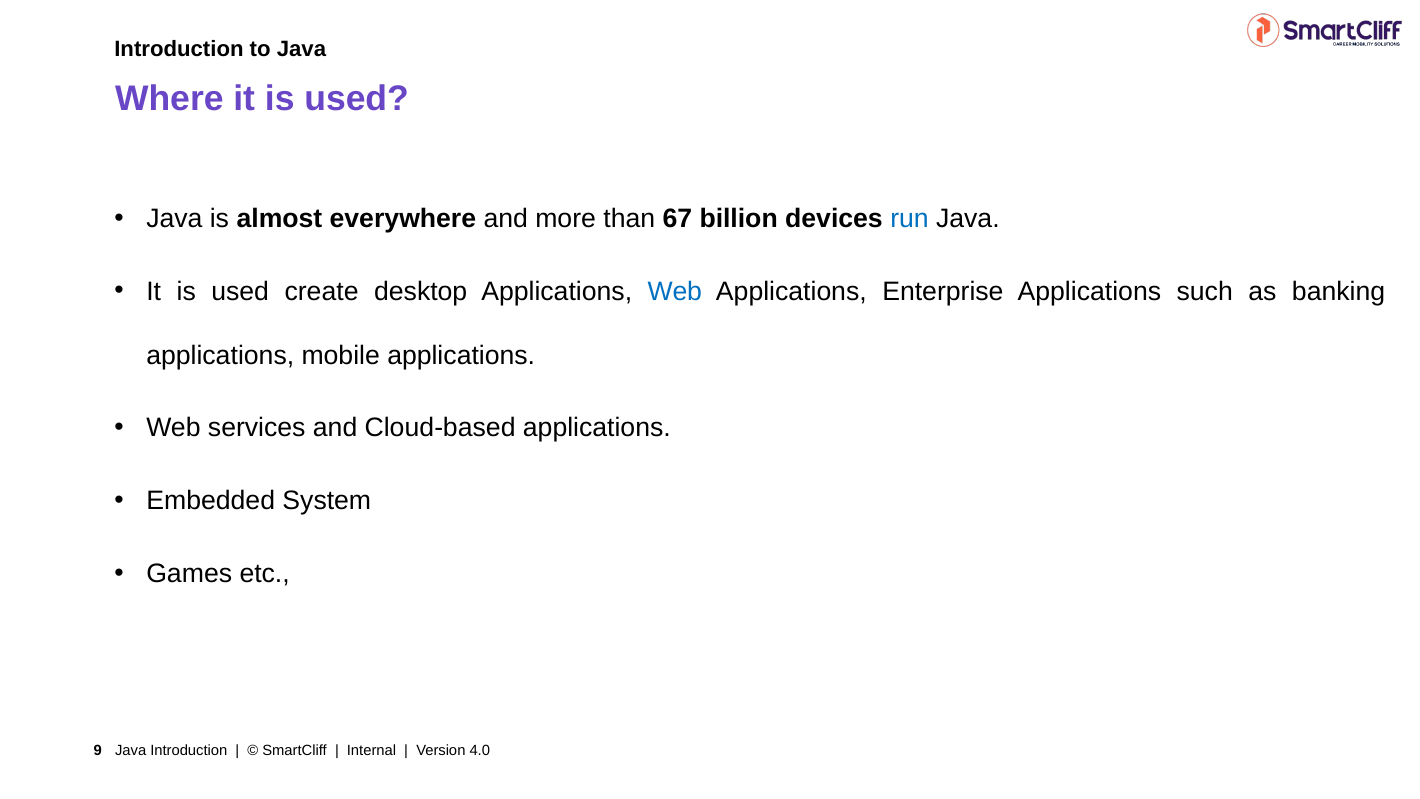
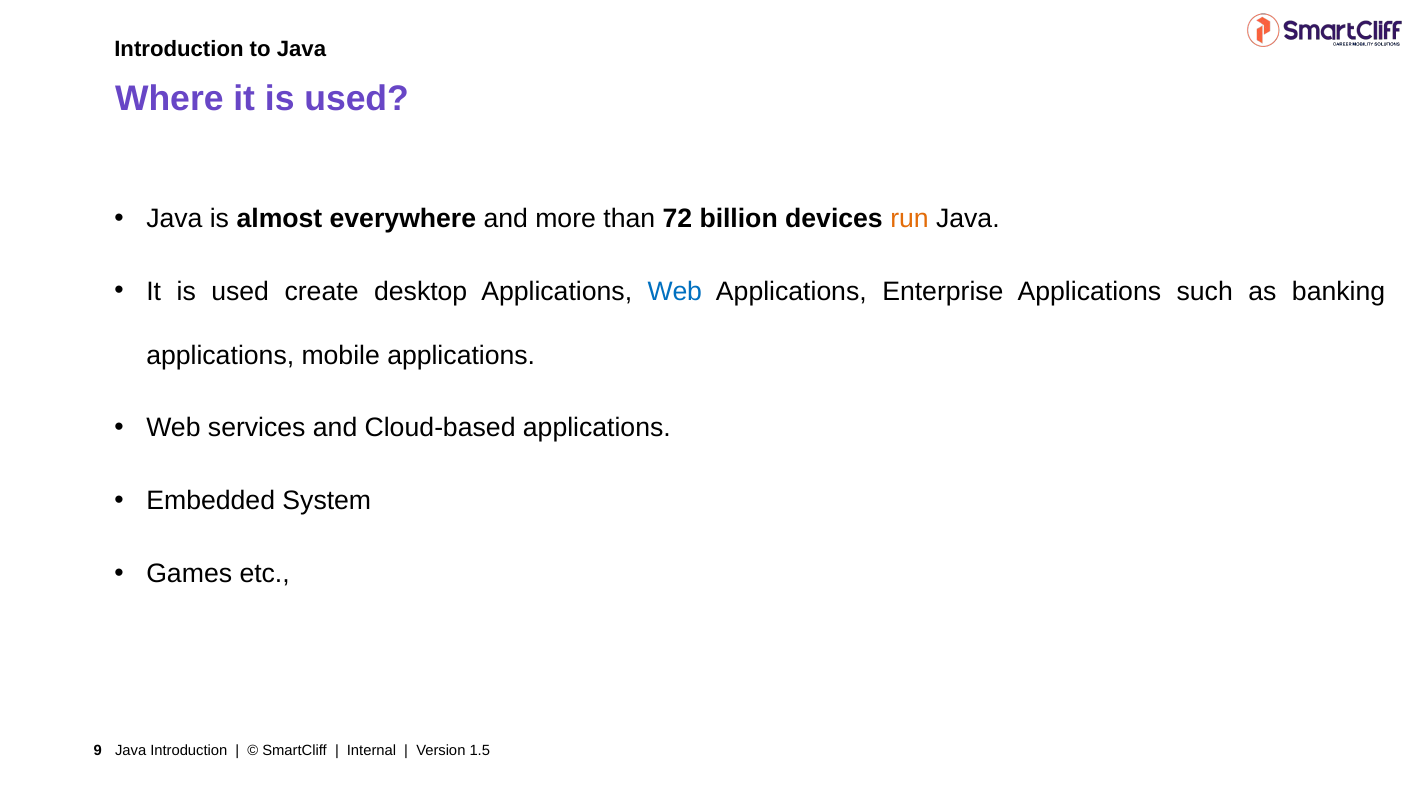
67: 67 -> 72
run colour: blue -> orange
4.0: 4.0 -> 1.5
